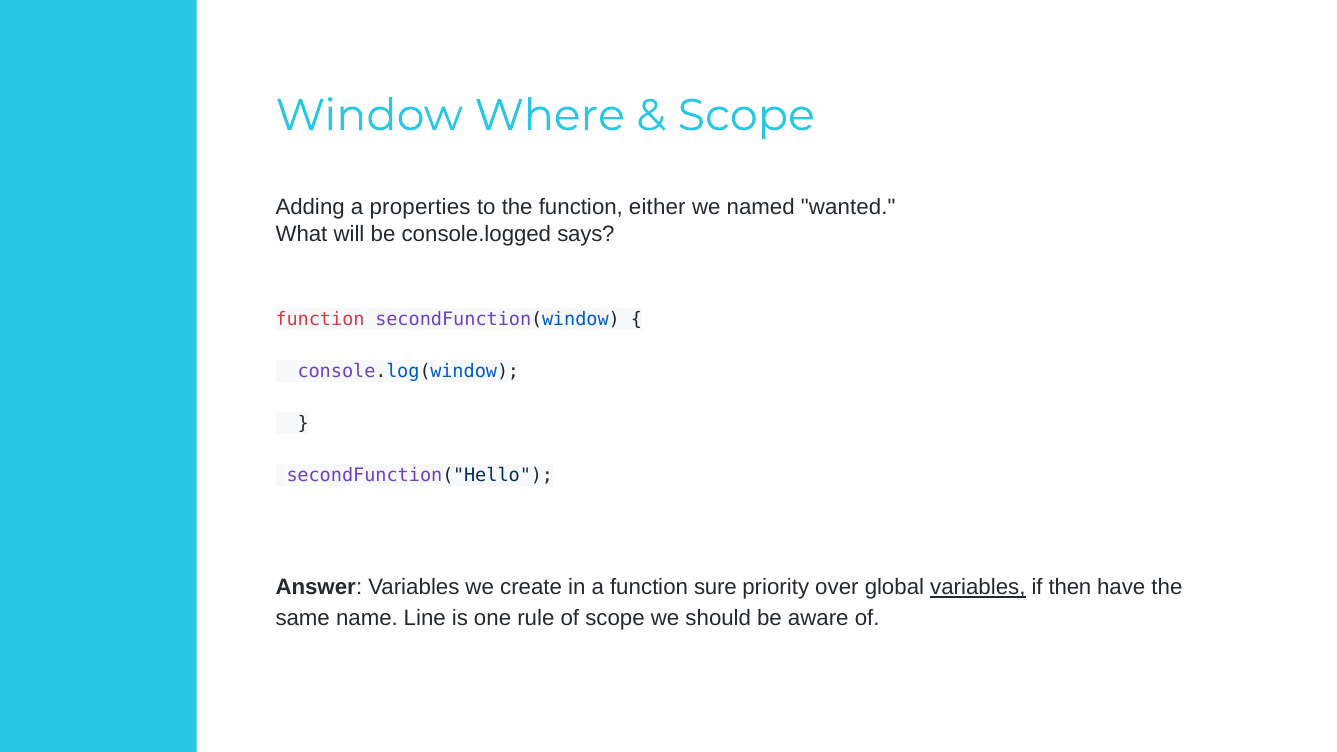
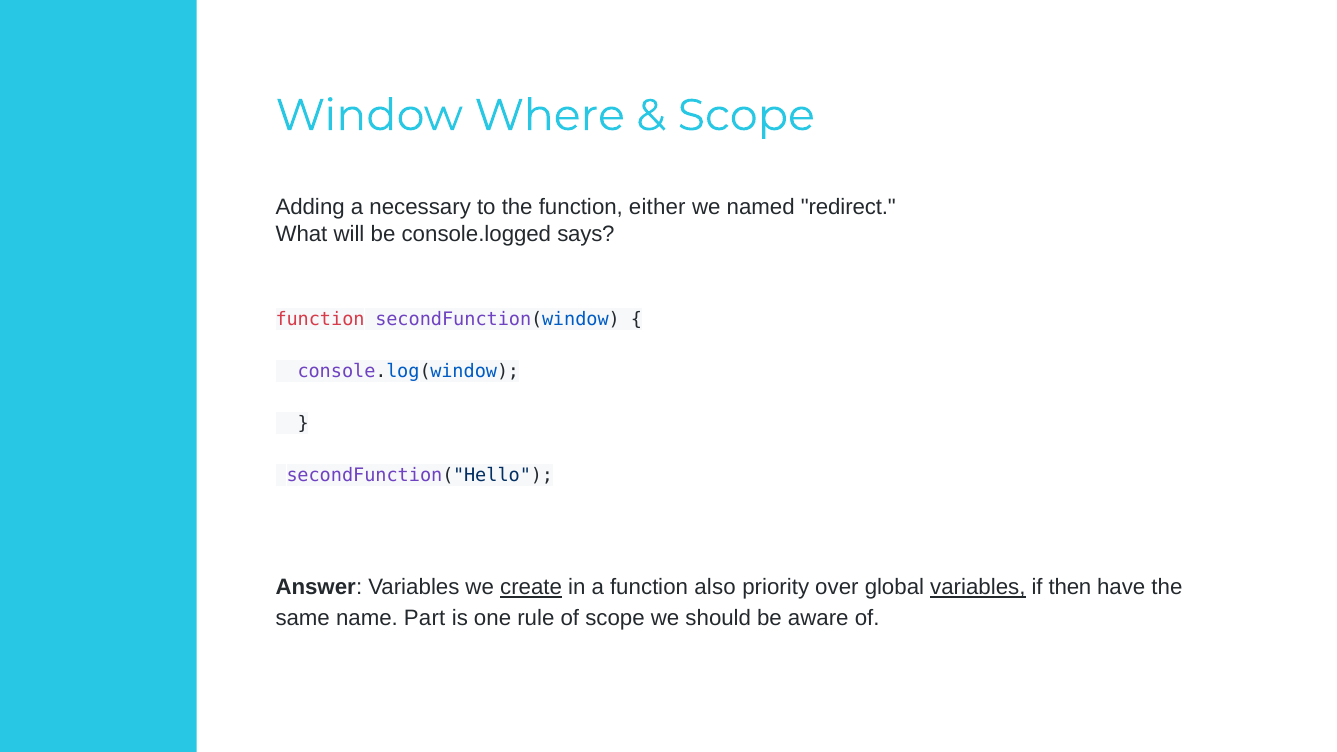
properties: properties -> necessary
wanted: wanted -> redirect
create underline: none -> present
sure: sure -> also
Line: Line -> Part
